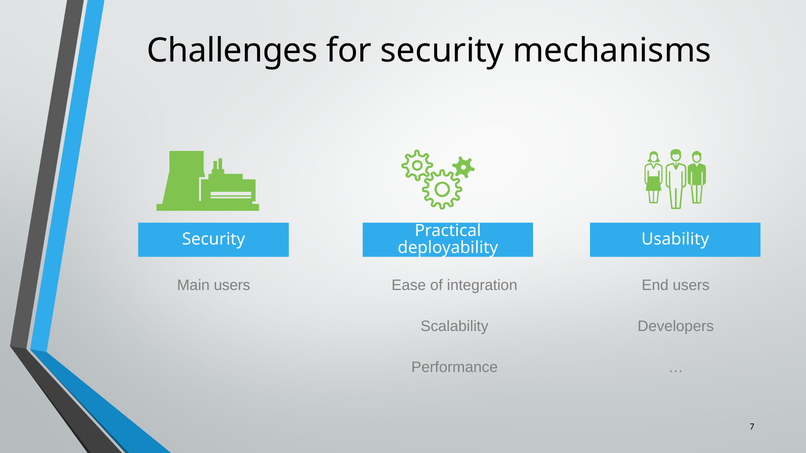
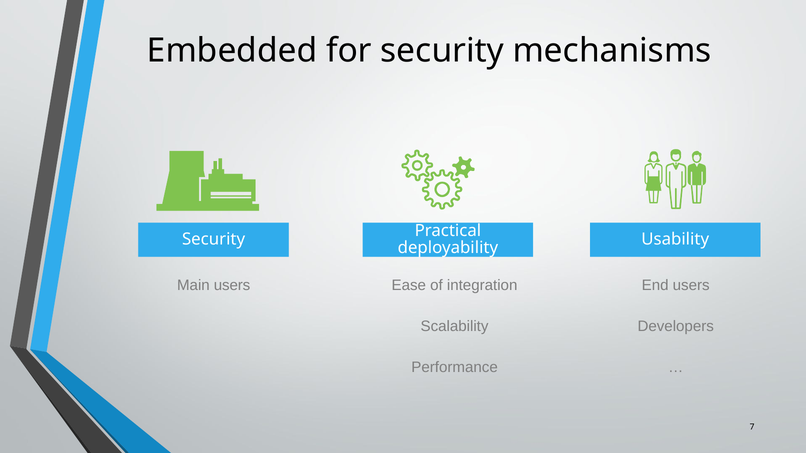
Challenges: Challenges -> Embedded
